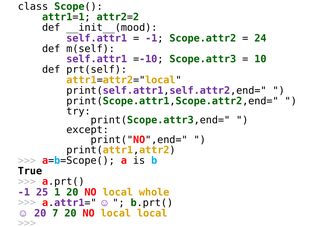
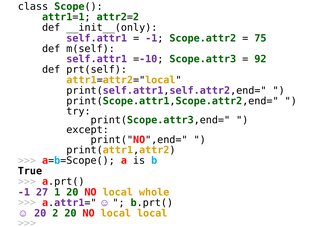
__init__(mood: __init__(mood -> __init__(only
24: 24 -> 75
10: 10 -> 92
25: 25 -> 27
7: 7 -> 2
